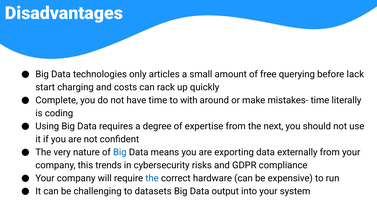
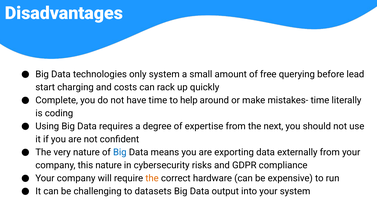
only articles: articles -> system
lack: lack -> lead
with: with -> help
this trends: trends -> nature
the at (152, 178) colour: blue -> orange
